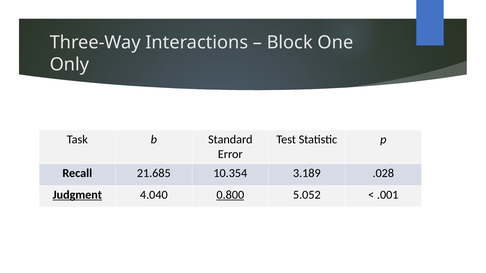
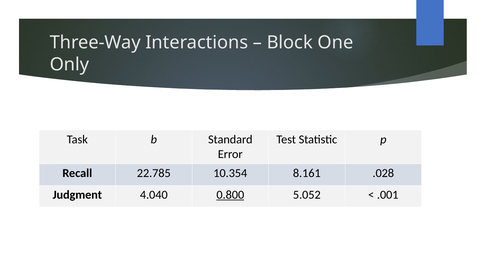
21.685: 21.685 -> 22.785
3.189: 3.189 -> 8.161
Judgment underline: present -> none
